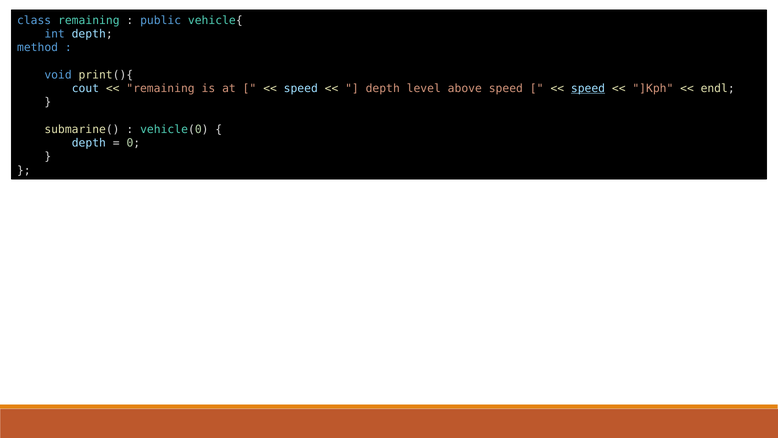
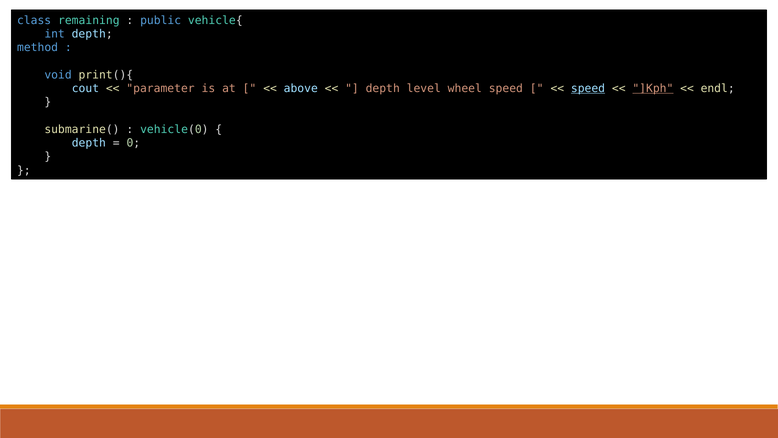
remaining at (161, 88): remaining -> parameter
speed at (301, 88): speed -> above
above: above -> wheel
]Kph underline: none -> present
